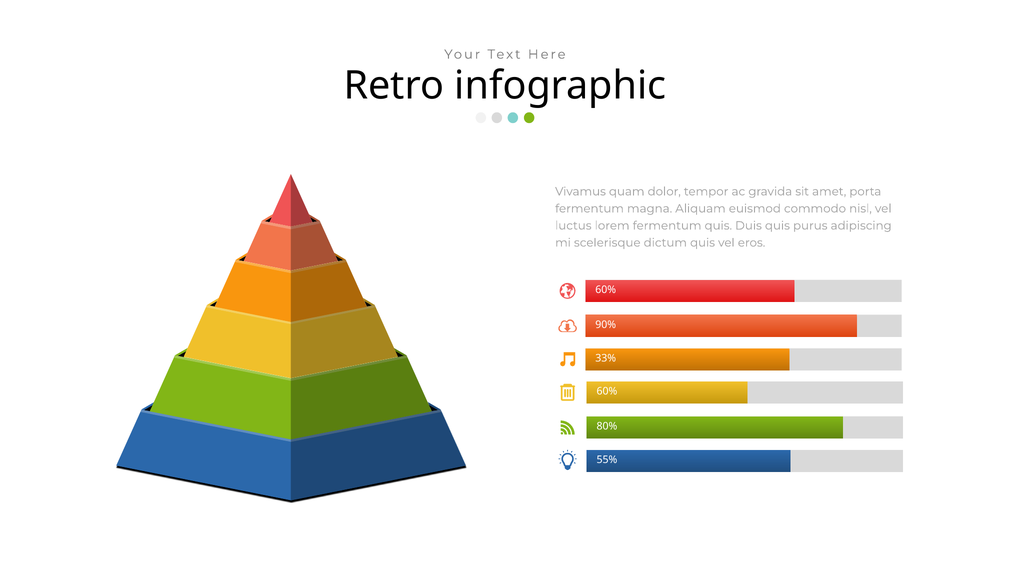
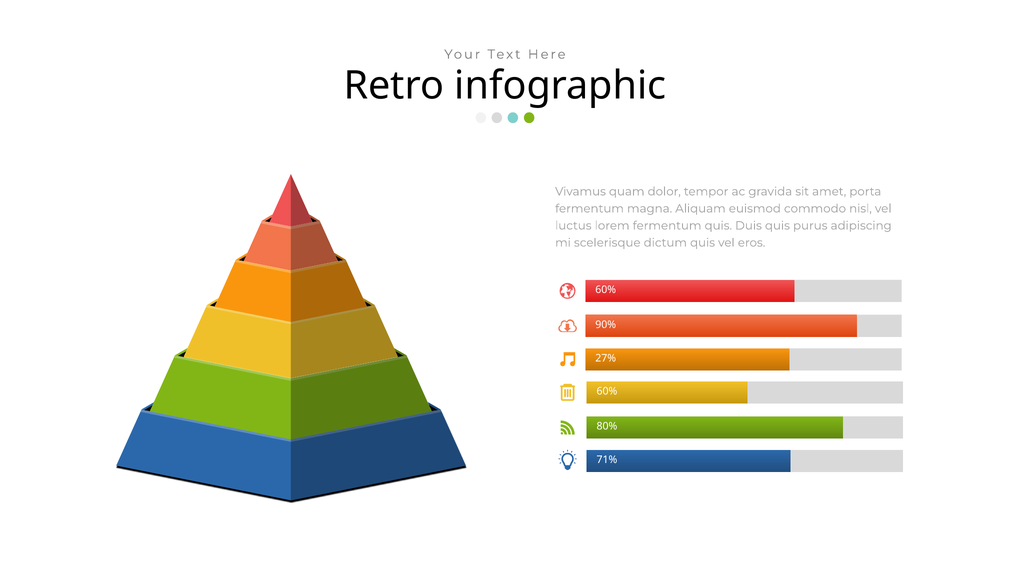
33%: 33% -> 27%
55%: 55% -> 71%
